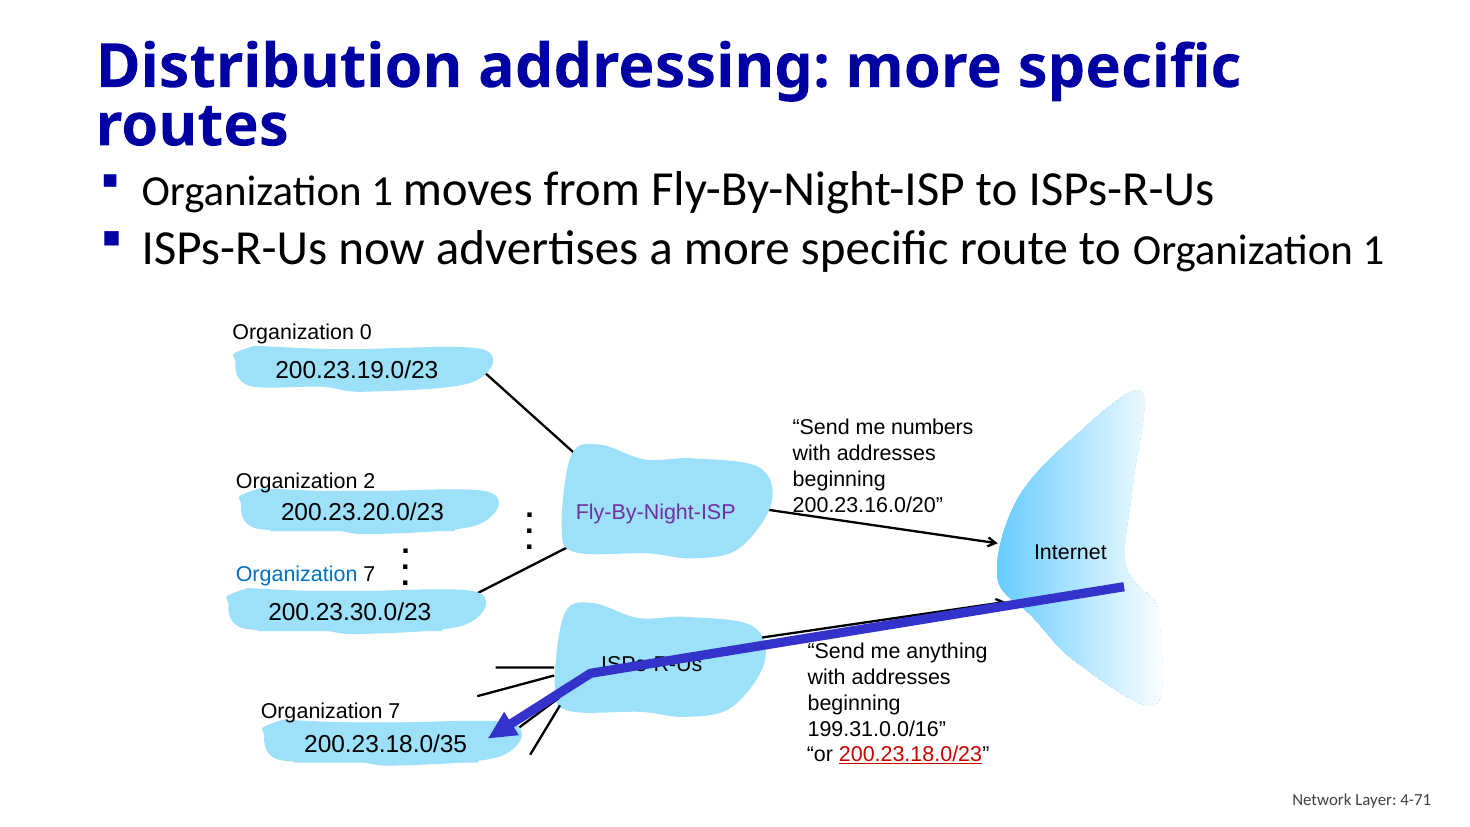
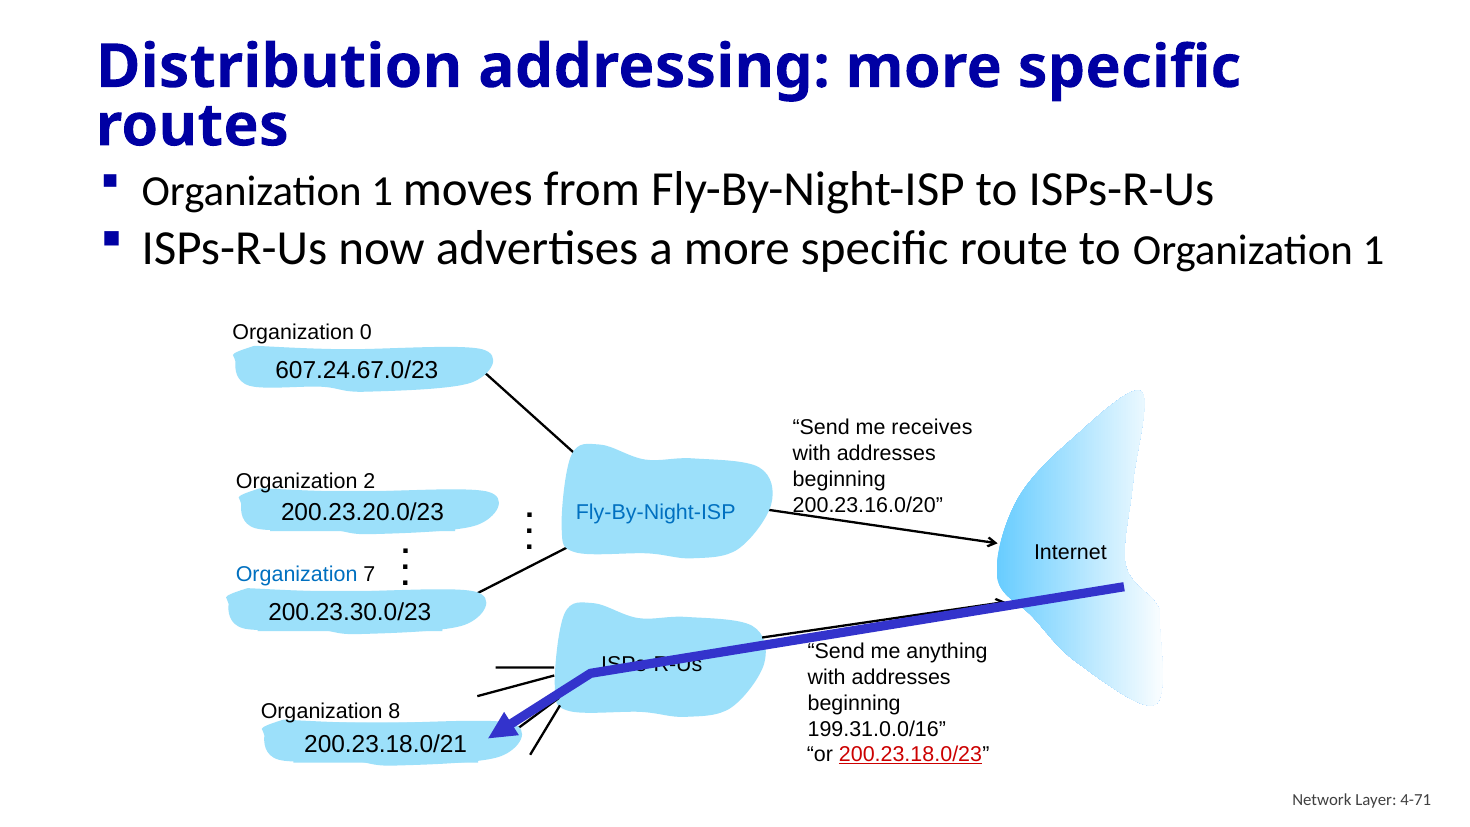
200.23.19.0/23: 200.23.19.0/23 -> 607.24.67.0/23
numbers: numbers -> receives
Fly-By-Night-ISP at (656, 513) colour: purple -> blue
7 at (394, 711): 7 -> 8
200.23.18.0/35: 200.23.18.0/35 -> 200.23.18.0/21
